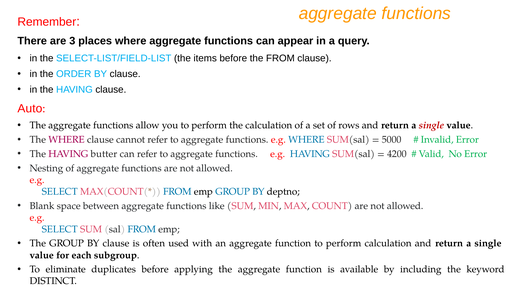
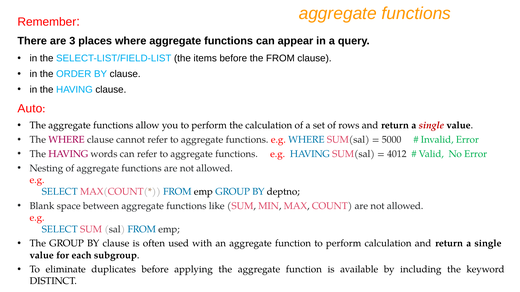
butter: butter -> words
4200: 4200 -> 4012
